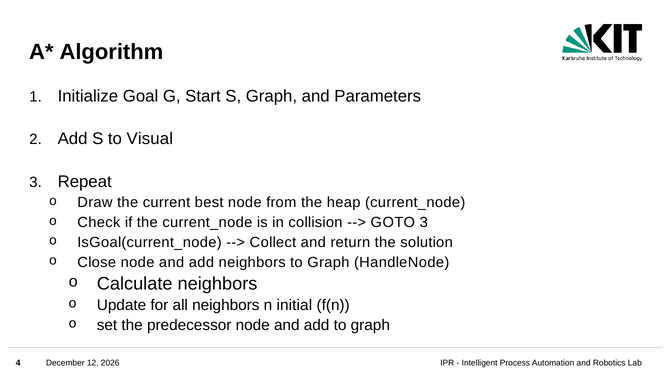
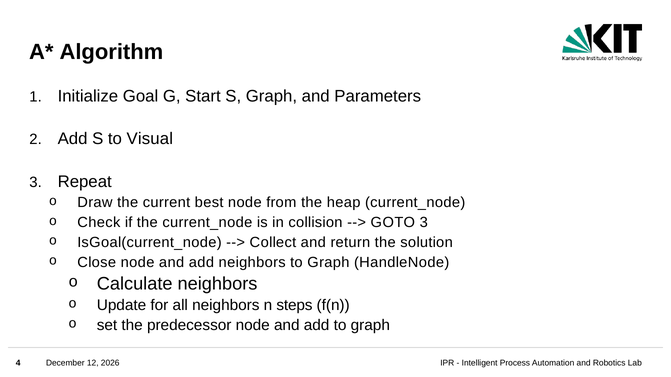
initial: initial -> steps
